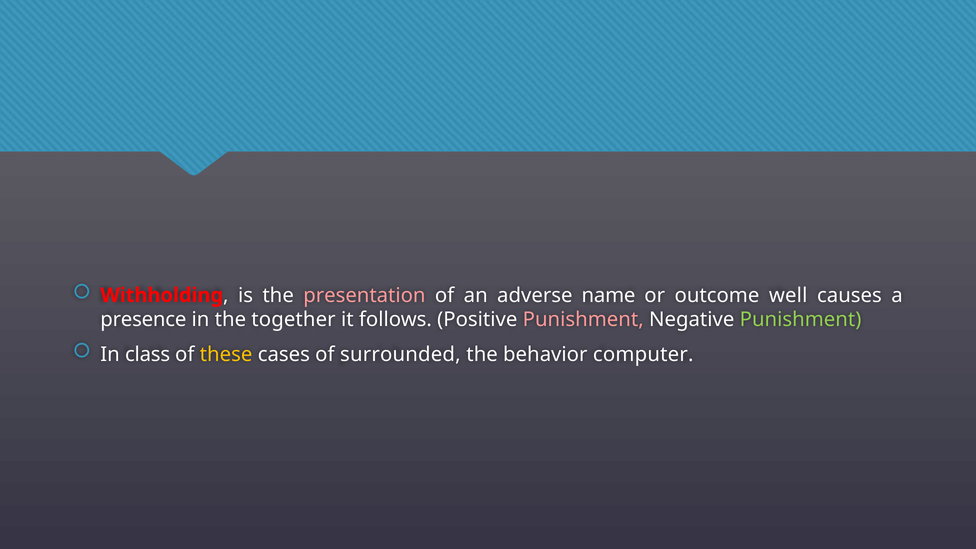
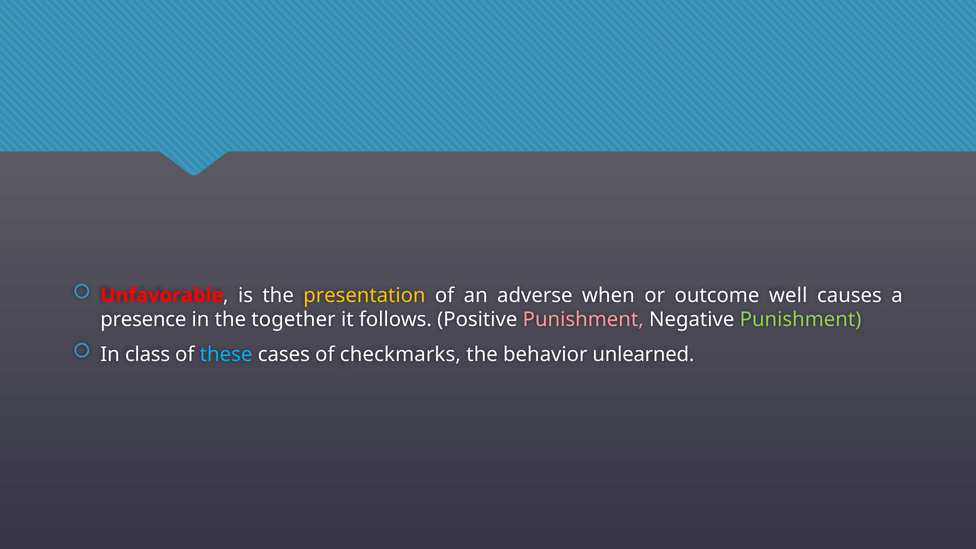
Withholding: Withholding -> Unfavorable
presentation colour: pink -> yellow
name: name -> when
these colour: yellow -> light blue
surrounded: surrounded -> checkmarks
computer: computer -> unlearned
